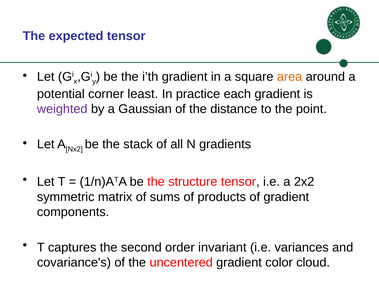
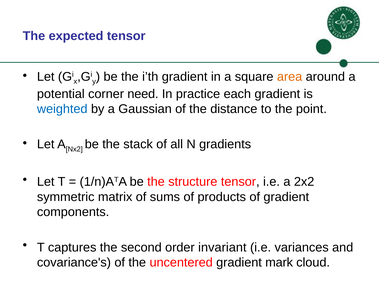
least: least -> need
weighted colour: purple -> blue
color: color -> mark
